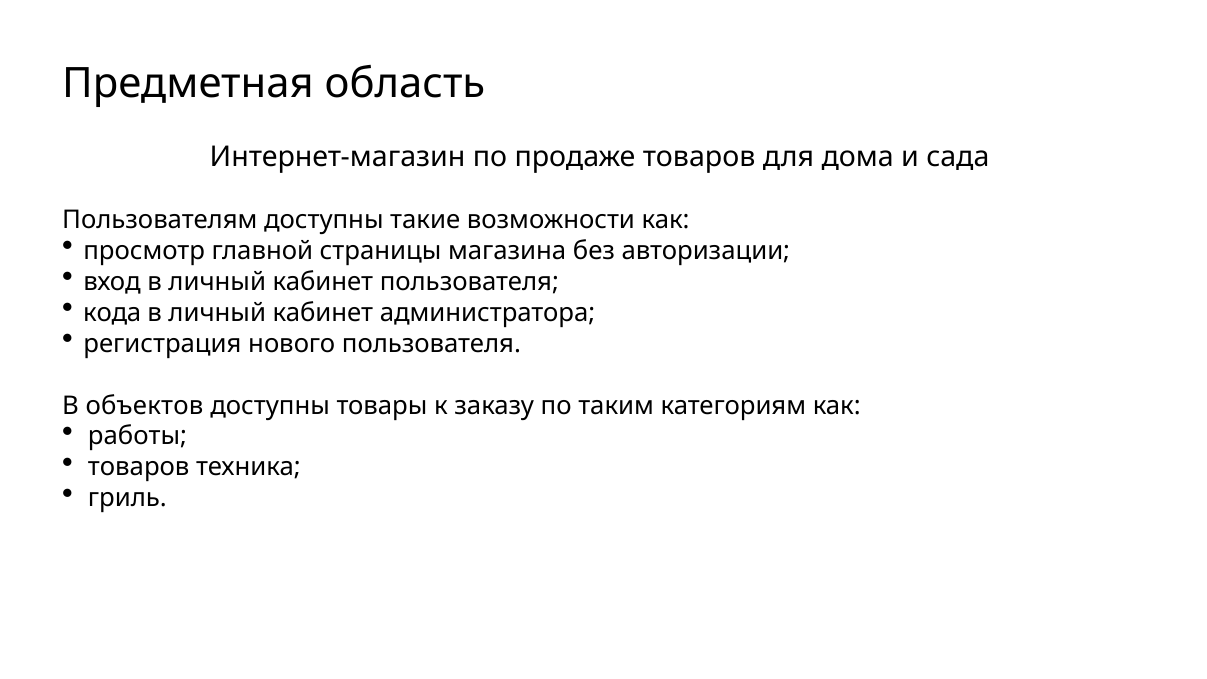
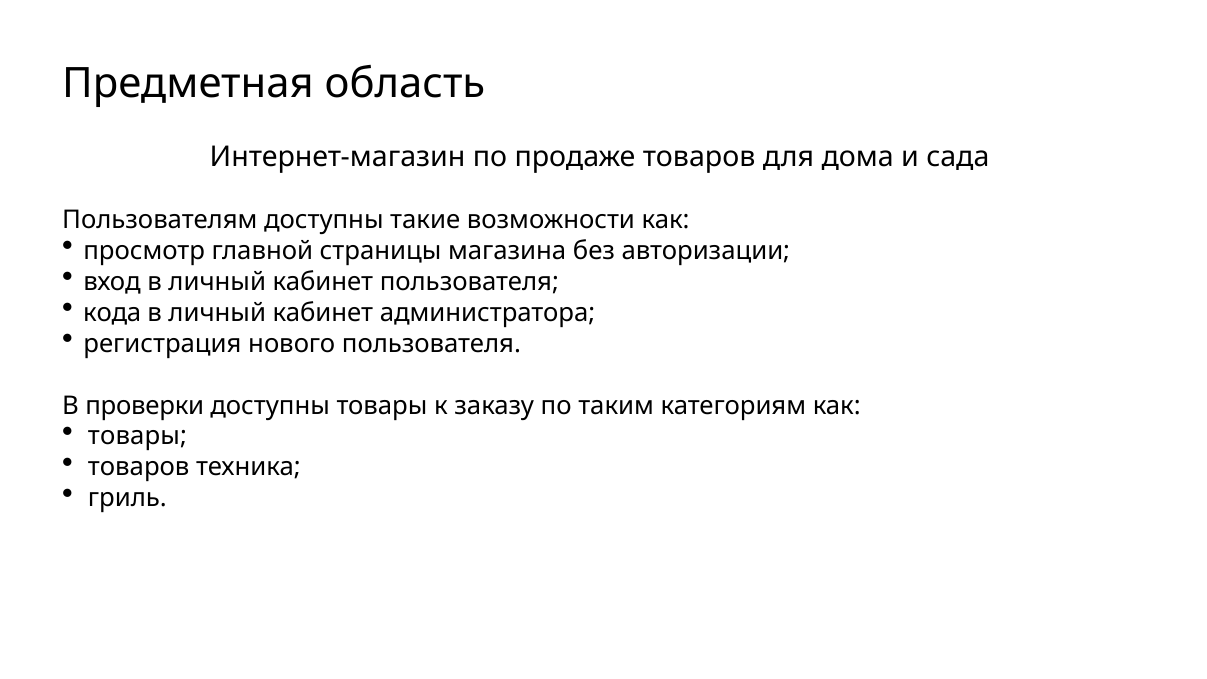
объектов: объектов -> проверки
работы at (138, 436): работы -> товары
